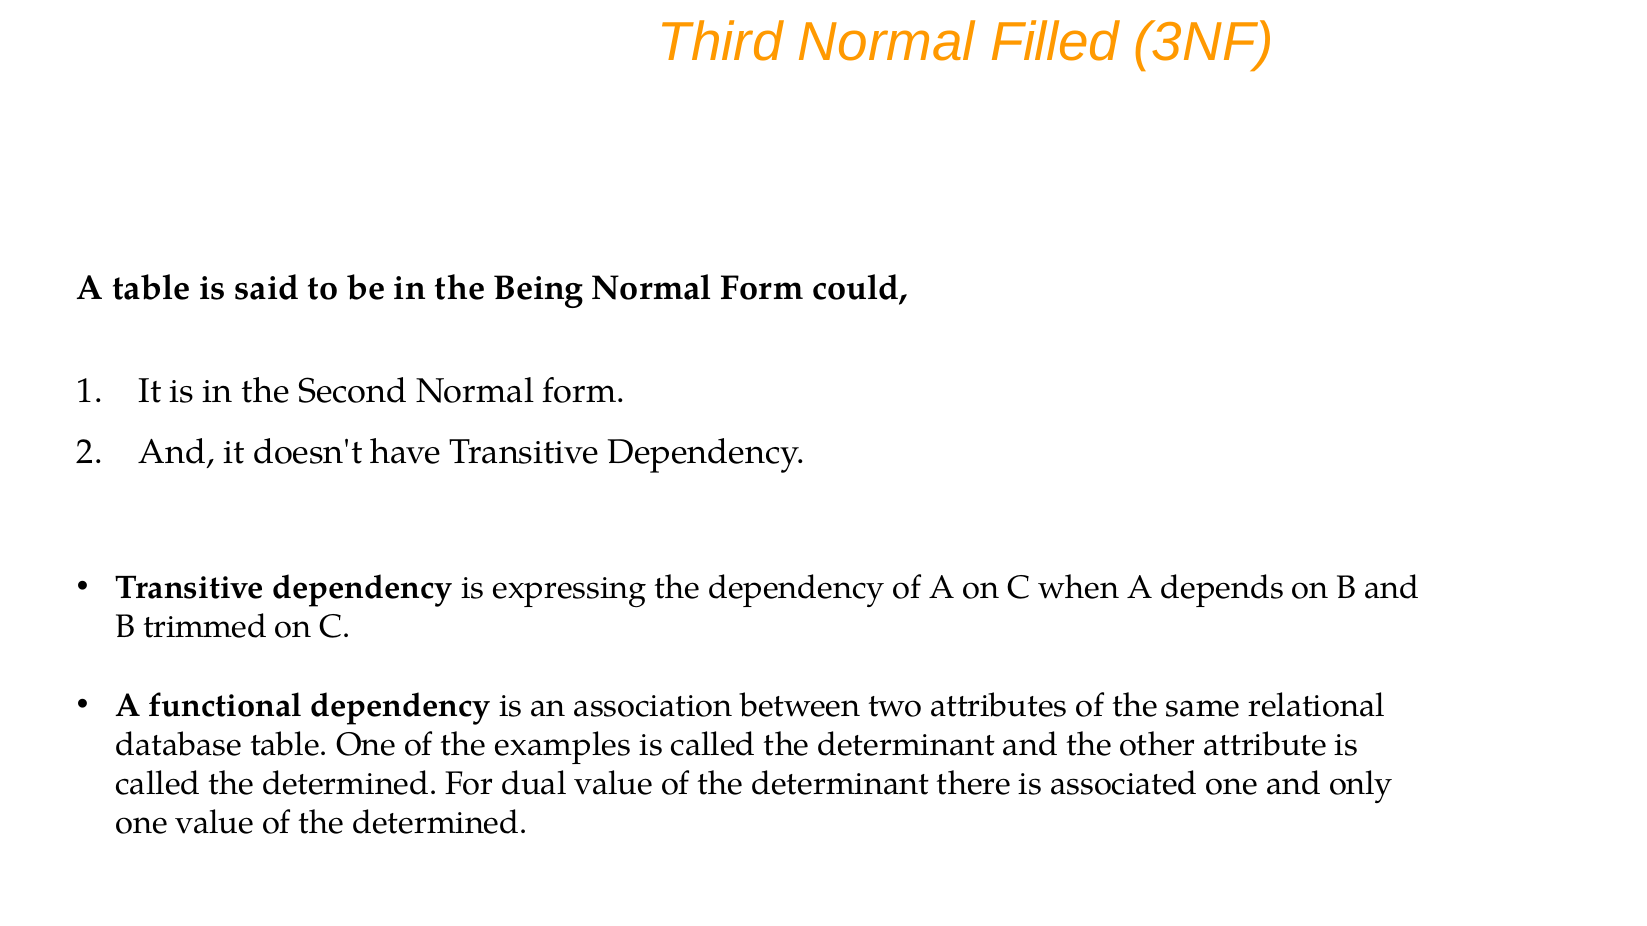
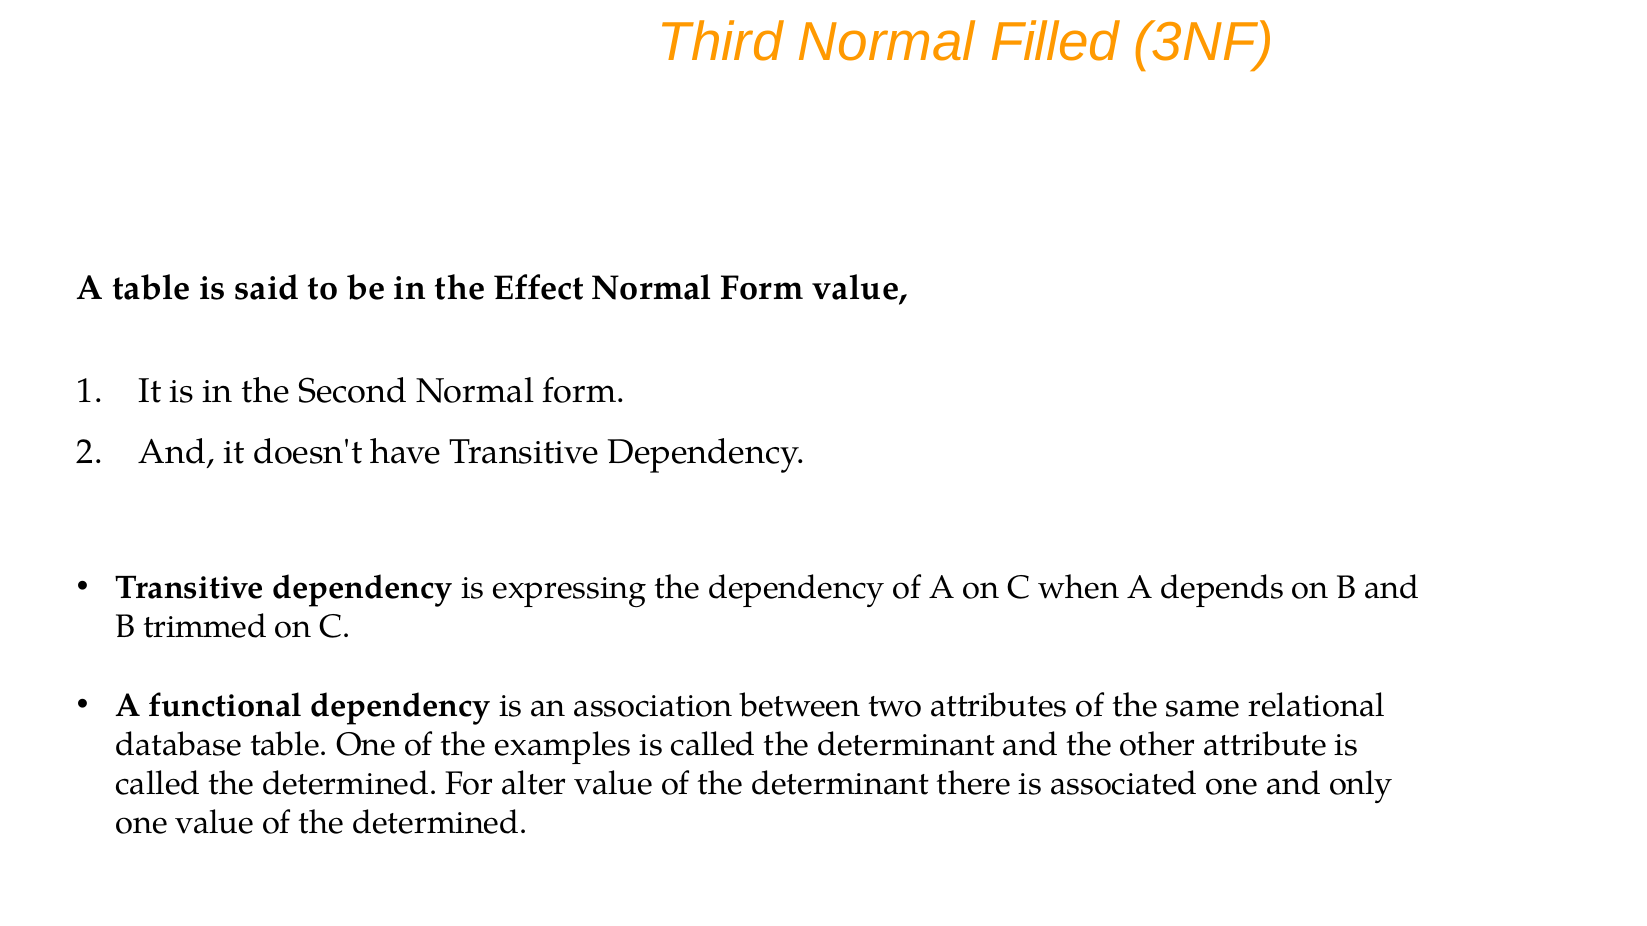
Being: Being -> Effect
Form could: could -> value
dual: dual -> alter
